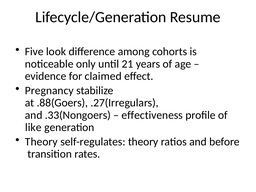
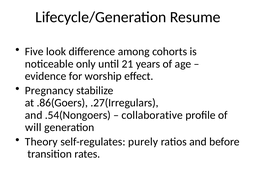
claimed: claimed -> worship
.88(Goers: .88(Goers -> .86(Goers
.33(Nongoers: .33(Nongoers -> .54(Nongoers
effectiveness: effectiveness -> collaborative
like: like -> will
self-regulates theory: theory -> purely
